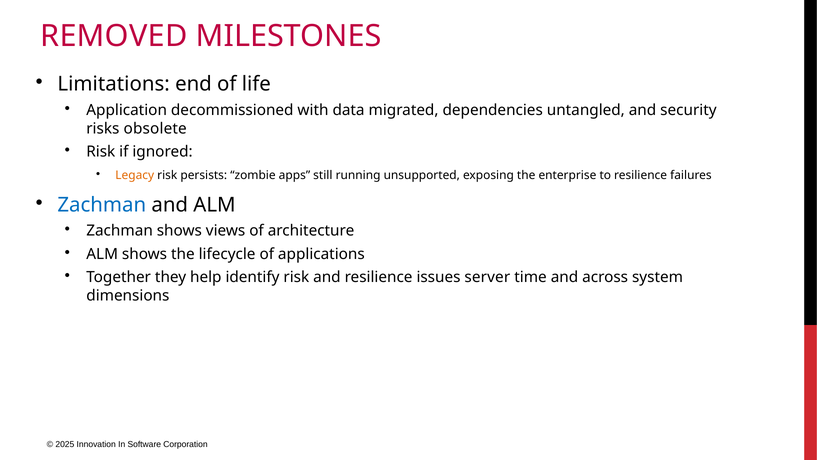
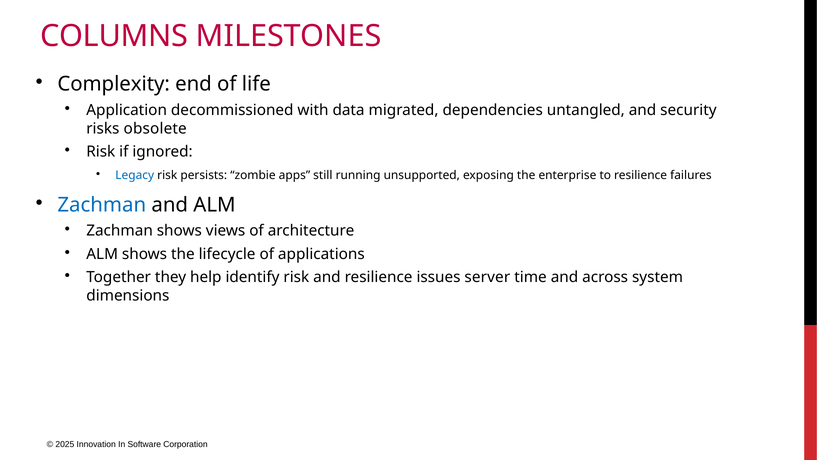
REMOVED: REMOVED -> COLUMNS
Limitations: Limitations -> Complexity
Legacy colour: orange -> blue
